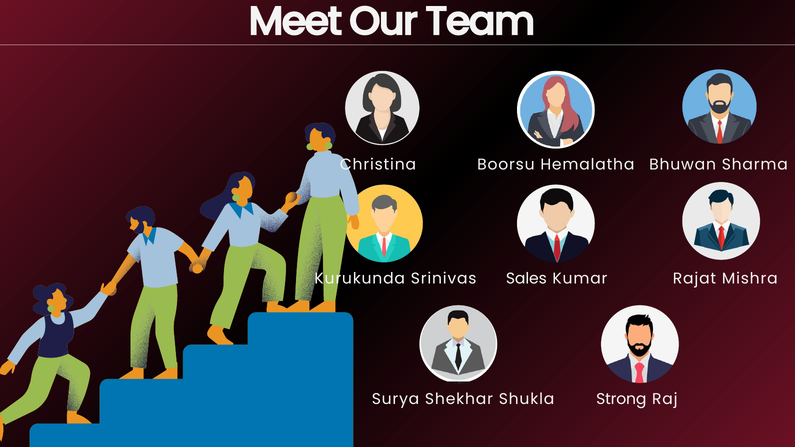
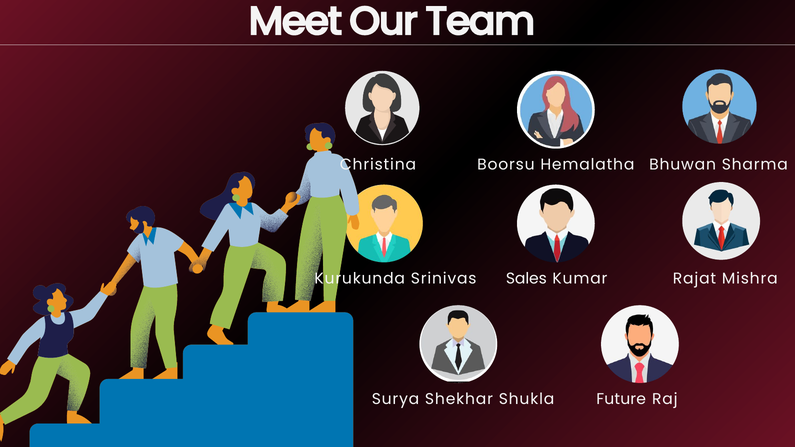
Strong: Strong -> Future
